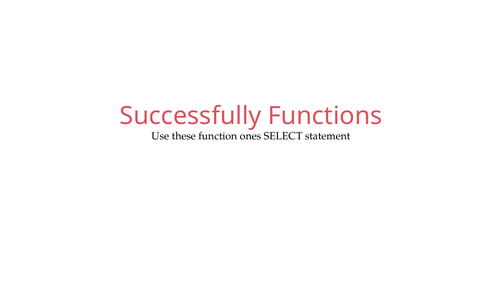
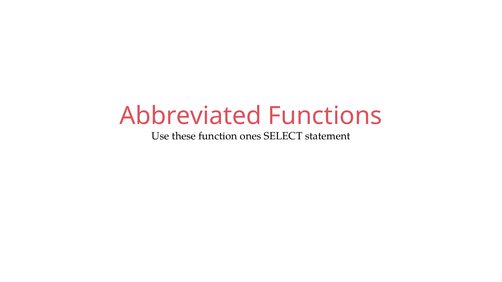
Successfully: Successfully -> Abbreviated
